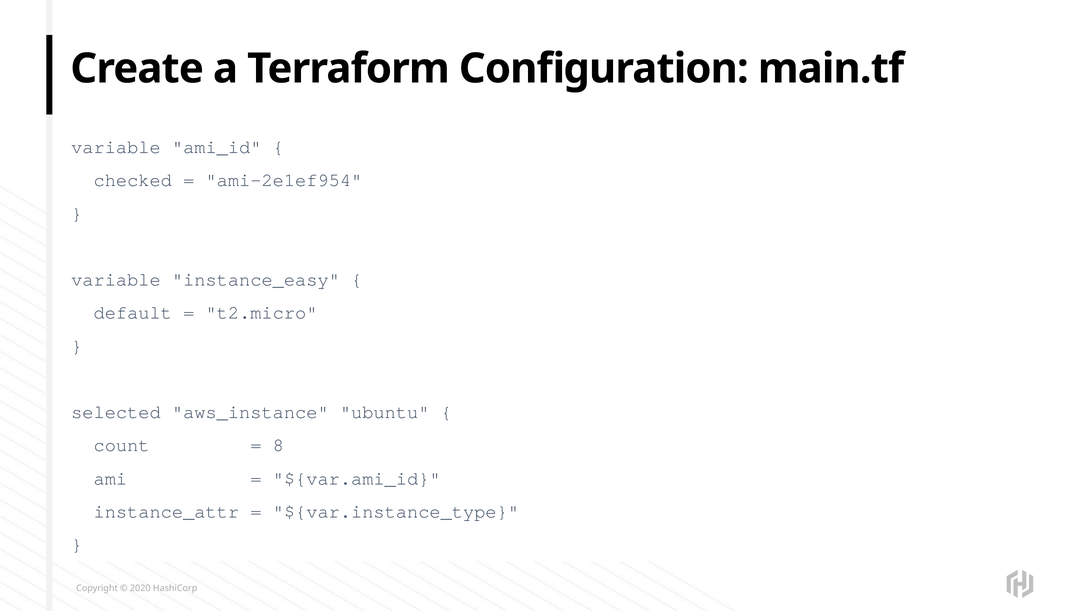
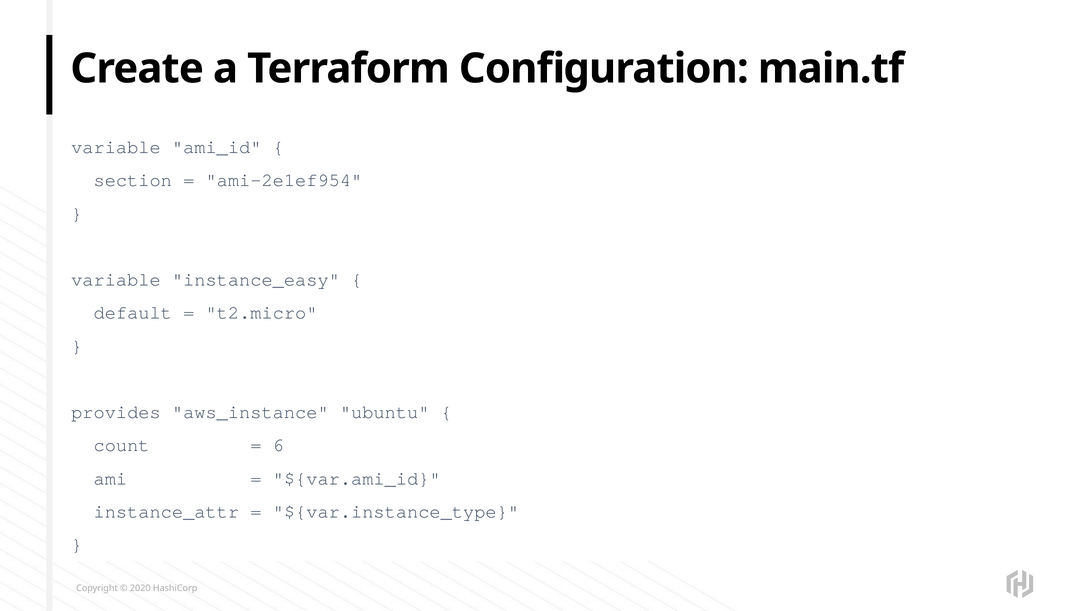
checked: checked -> section
selected: selected -> provides
8: 8 -> 6
